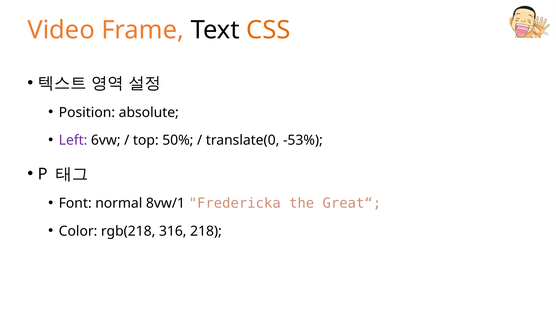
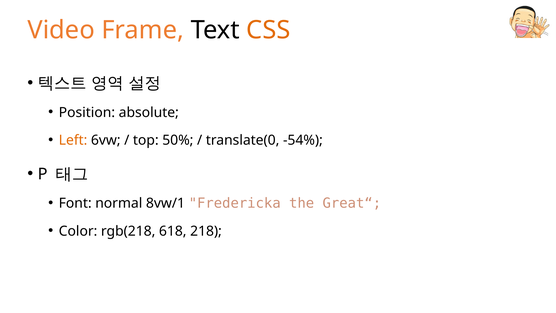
Left colour: purple -> orange
-53%: -53% -> -54%
316: 316 -> 618
